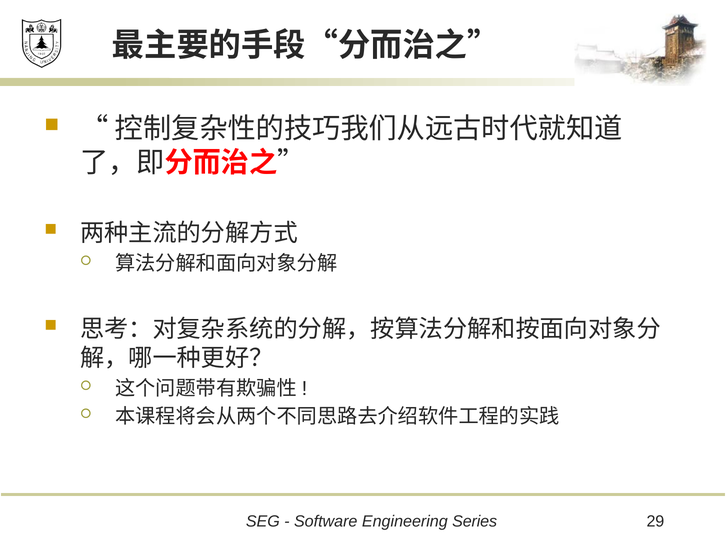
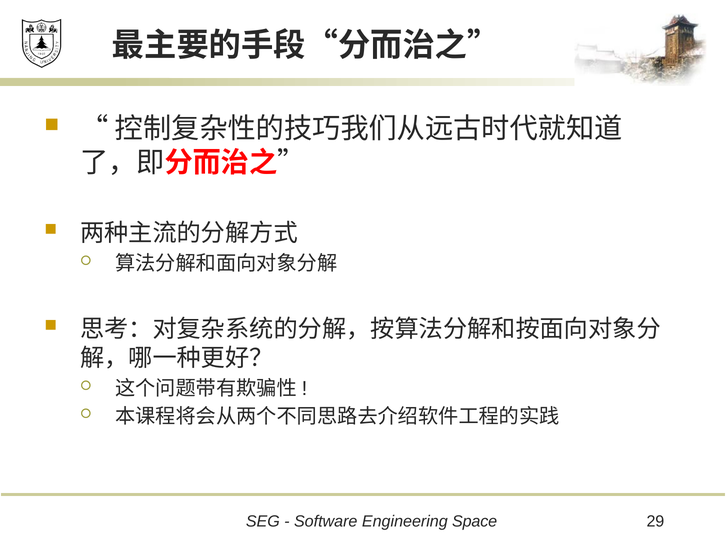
Series: Series -> Space
